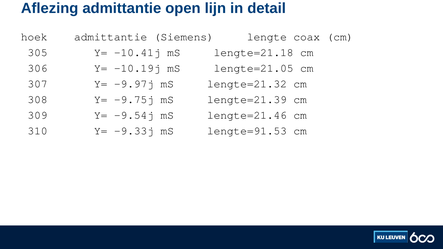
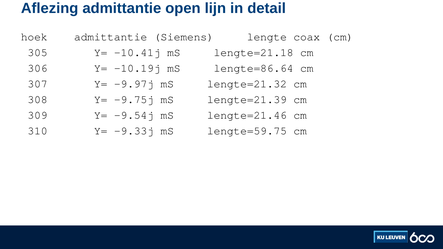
lengte=21.05: lengte=21.05 -> lengte=86.64
lengte=91.53: lengte=91.53 -> lengte=59.75
